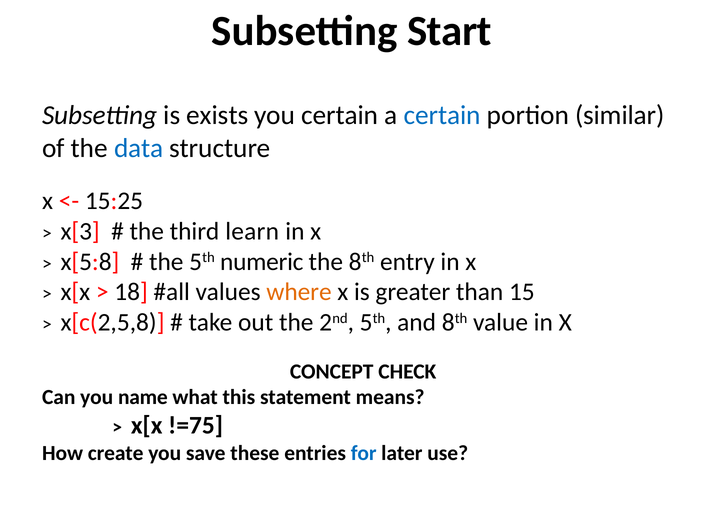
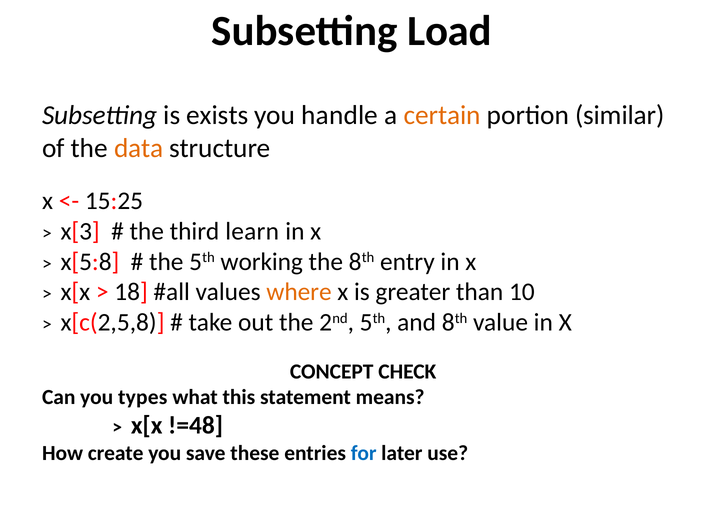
Start: Start -> Load
you certain: certain -> handle
certain at (442, 115) colour: blue -> orange
data colour: blue -> orange
numeric: numeric -> working
15: 15 -> 10
name: name -> types
!=75: !=75 -> !=48
